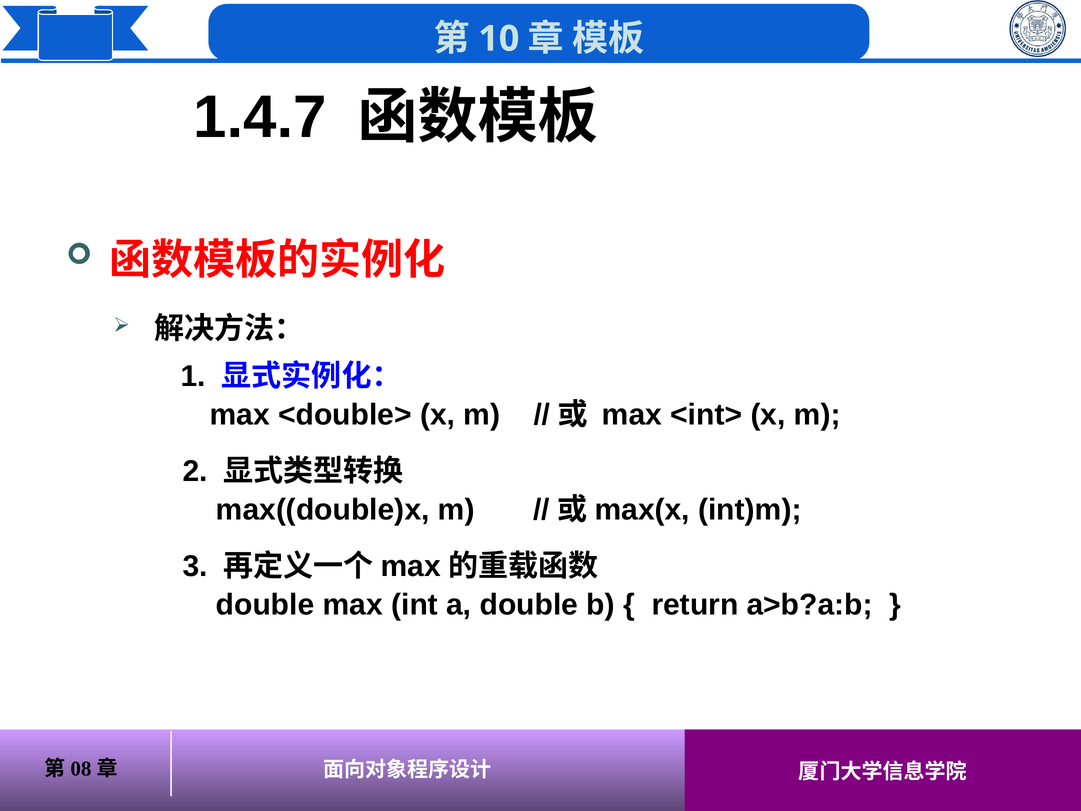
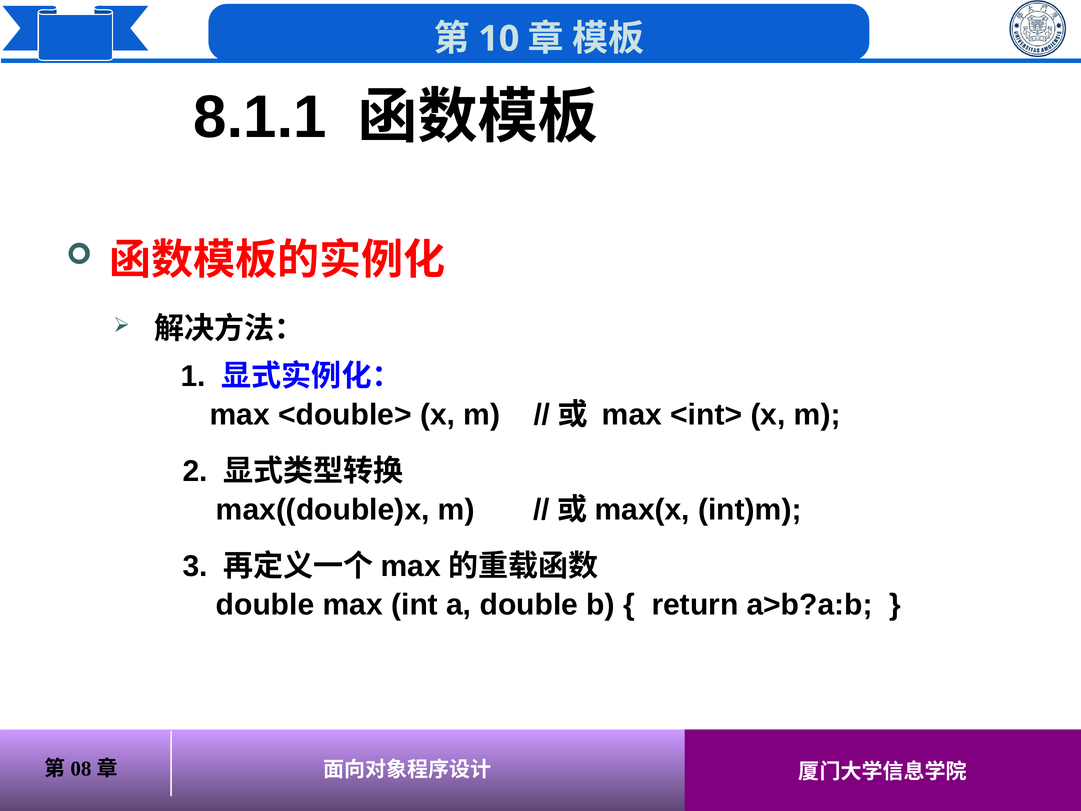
1.4.7: 1.4.7 -> 8.1.1
